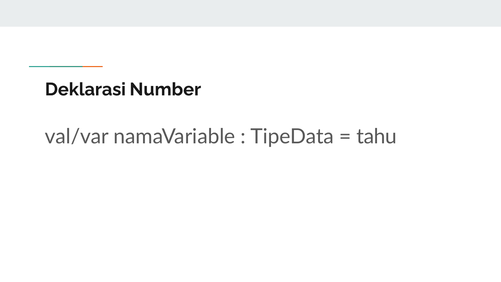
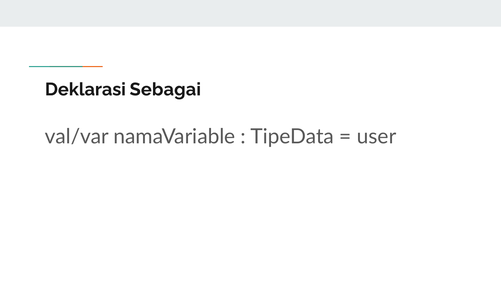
Number: Number -> Sebagai
tahu: tahu -> user
